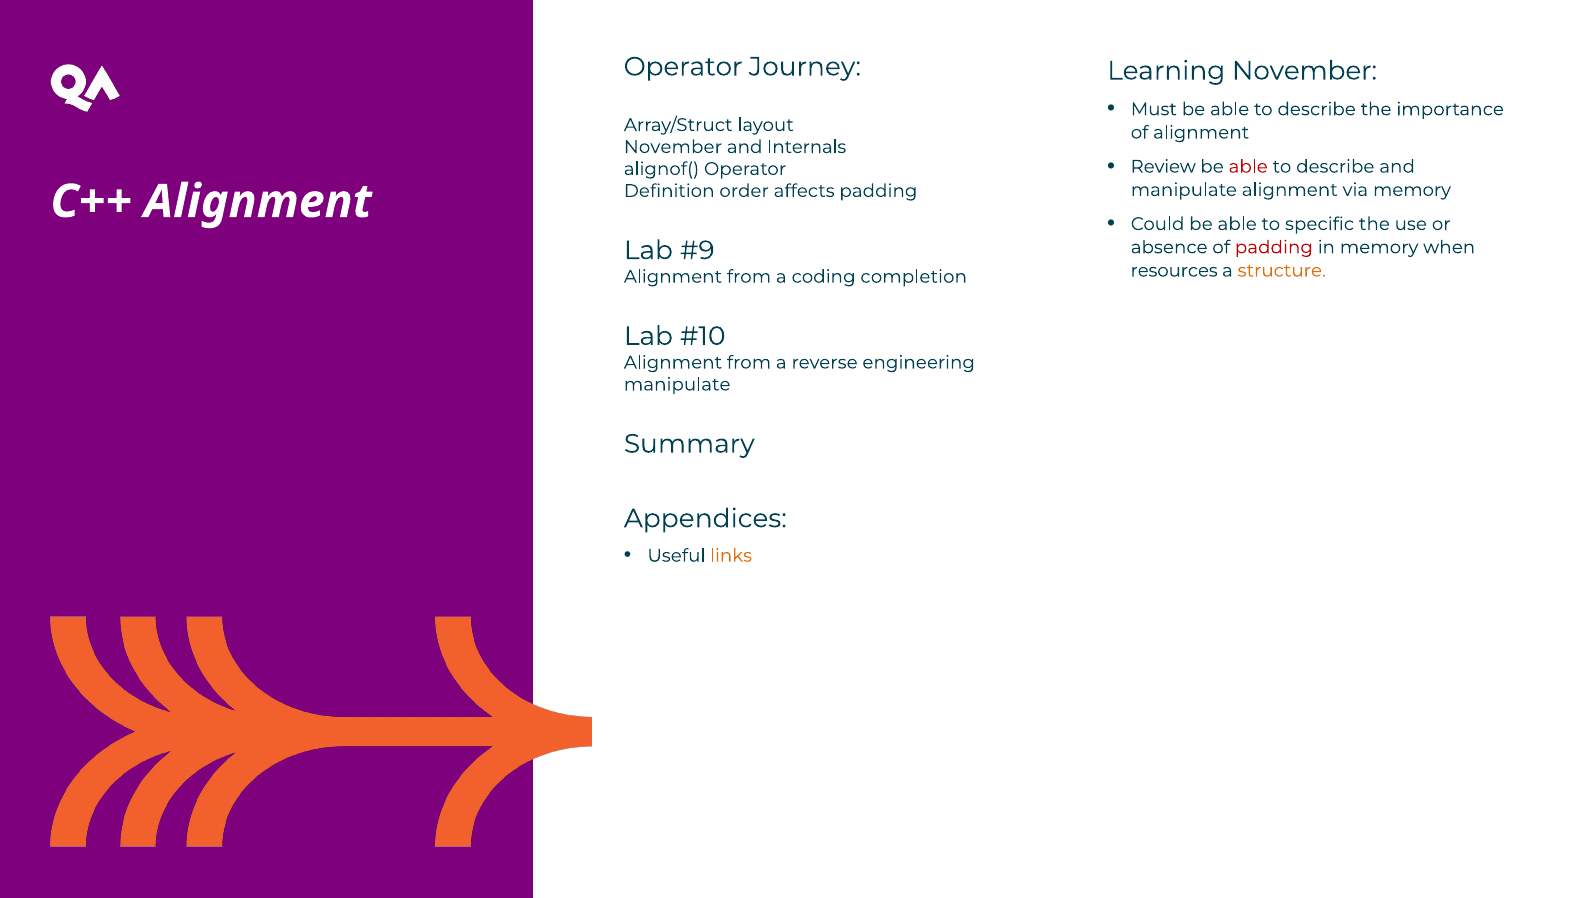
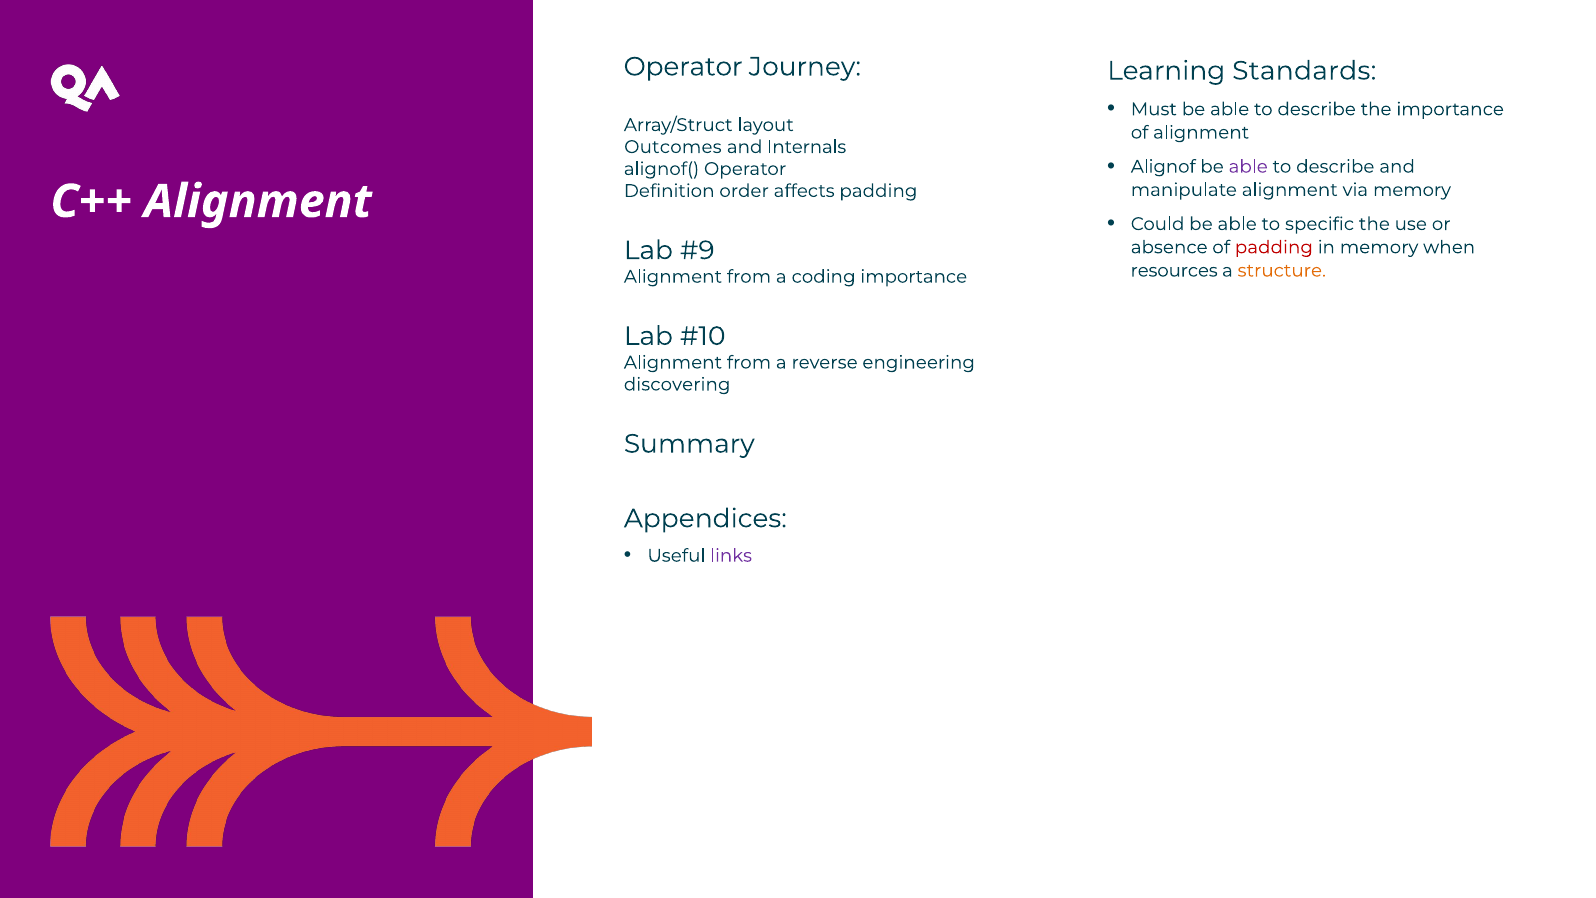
Learning November: November -> Standards
November at (673, 147): November -> Outcomes
Review: Review -> Alignof
able at (1248, 167) colour: red -> purple
coding completion: completion -> importance
manipulate at (677, 384): manipulate -> discovering
links colour: orange -> purple
